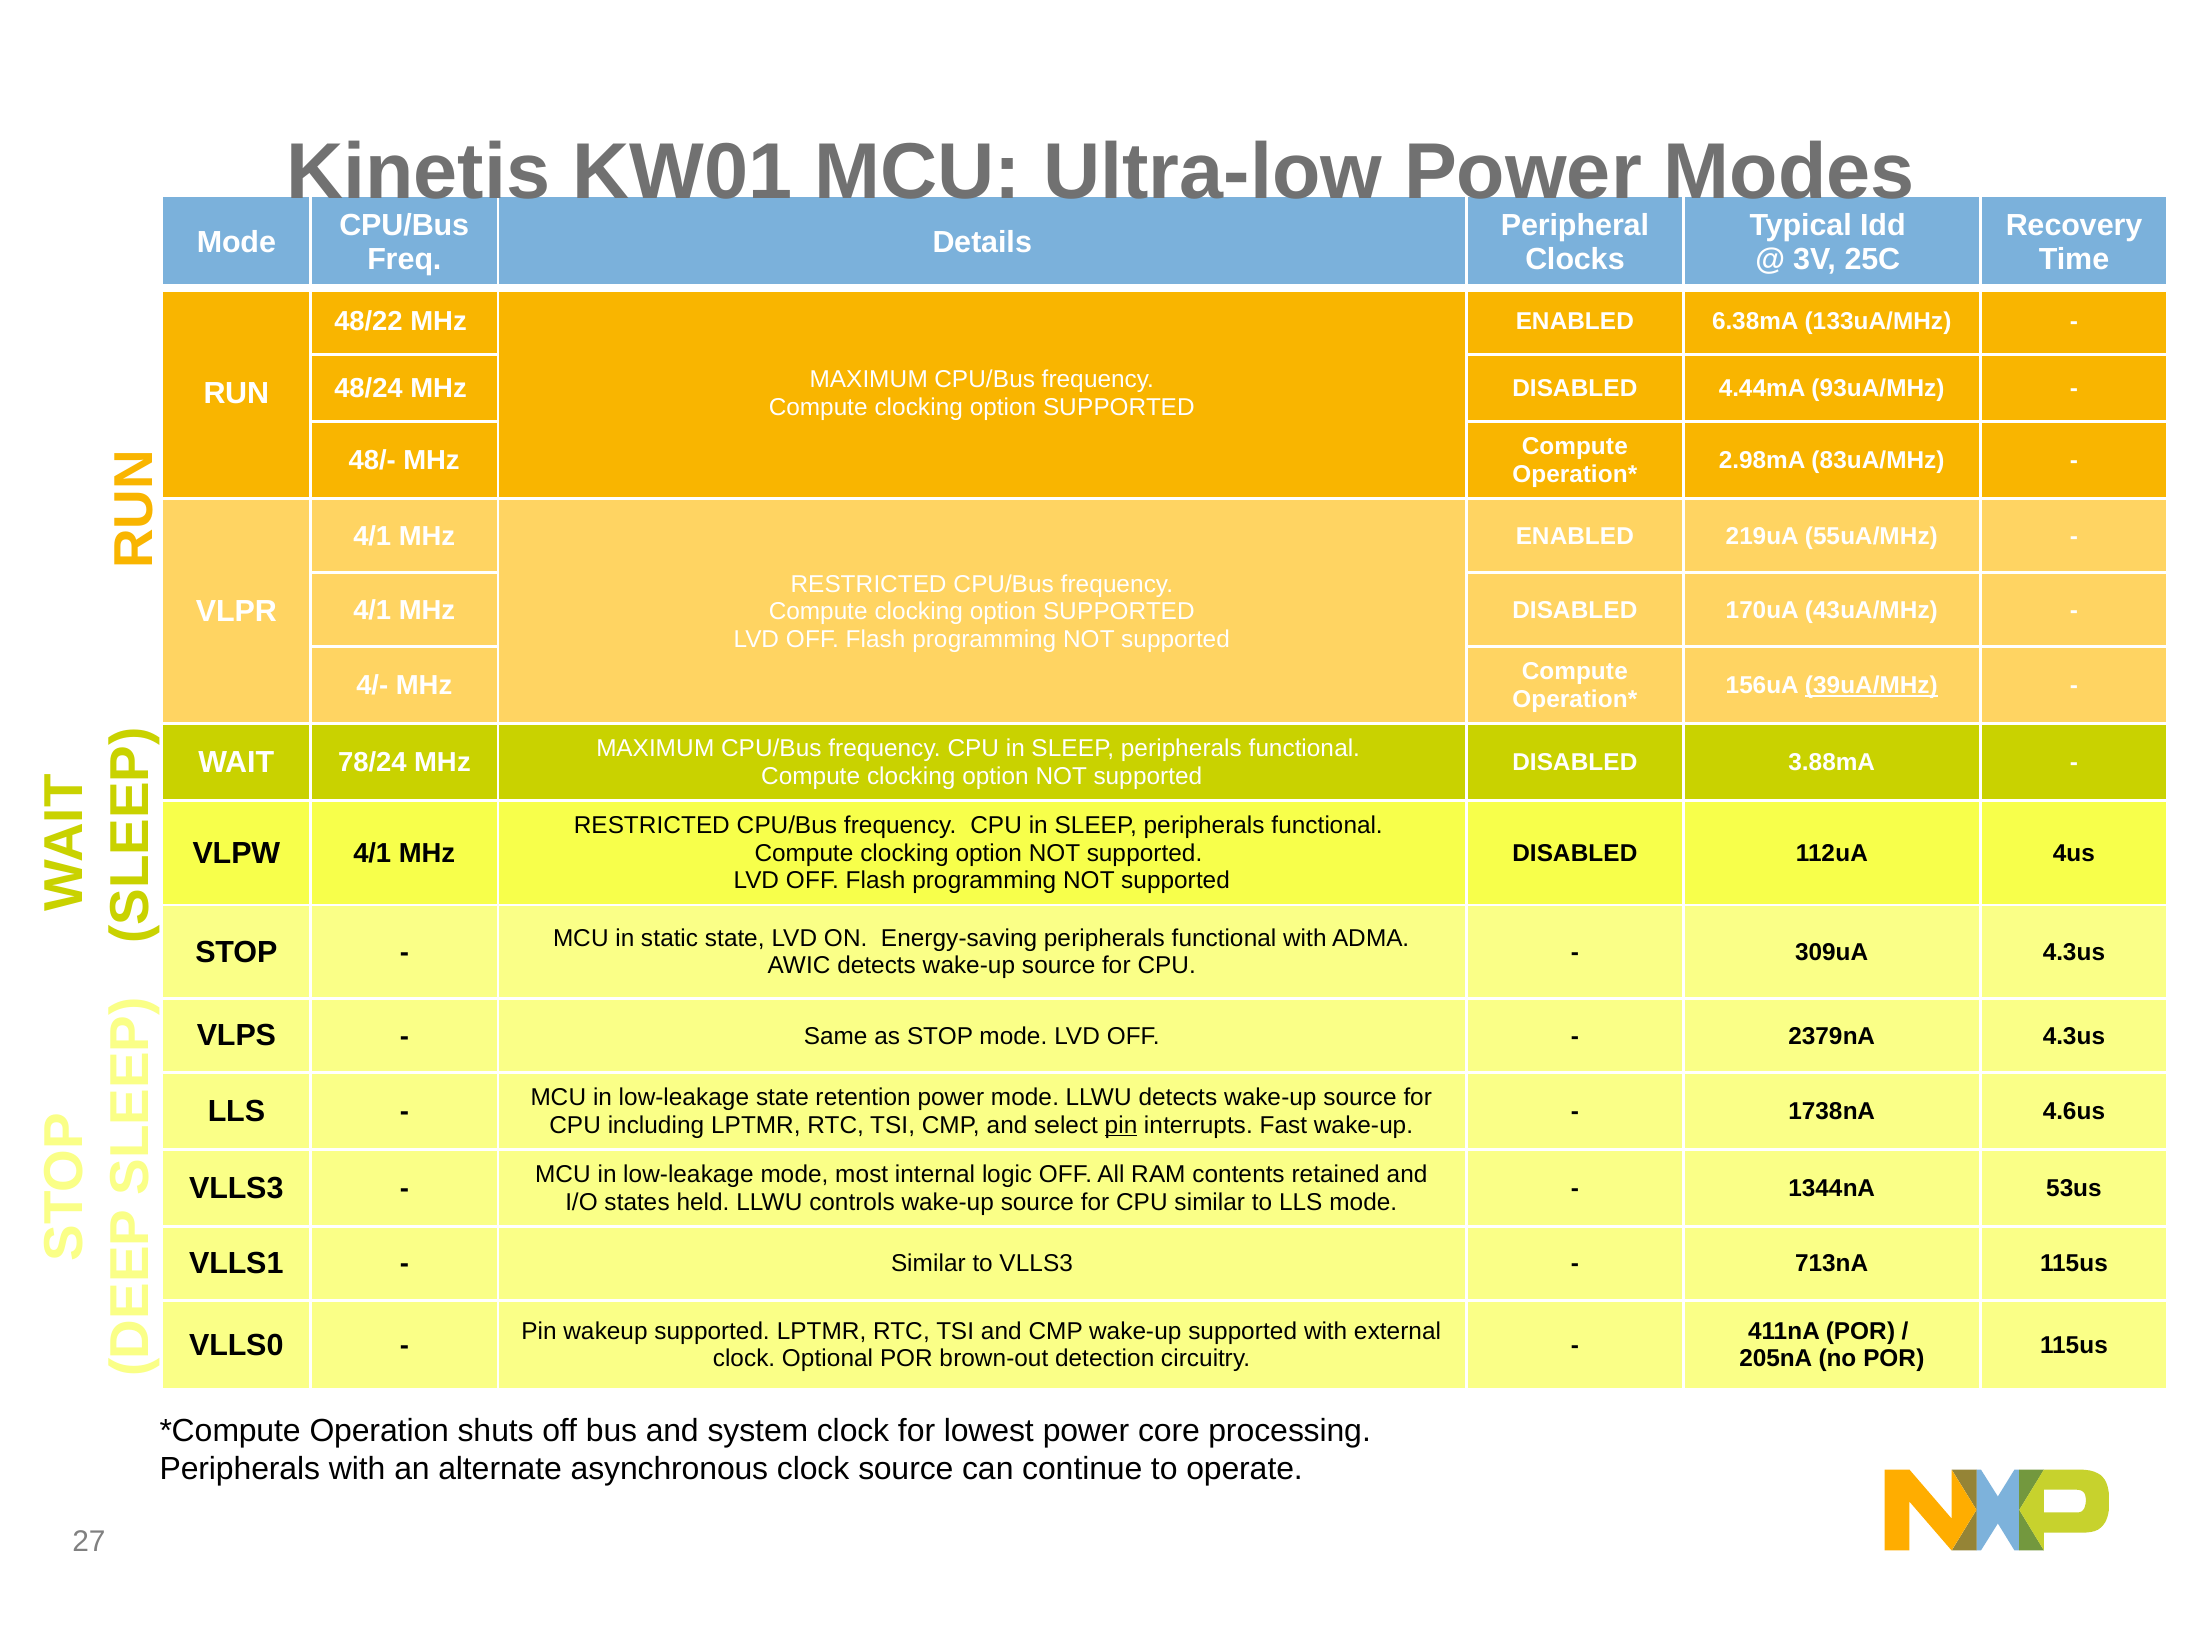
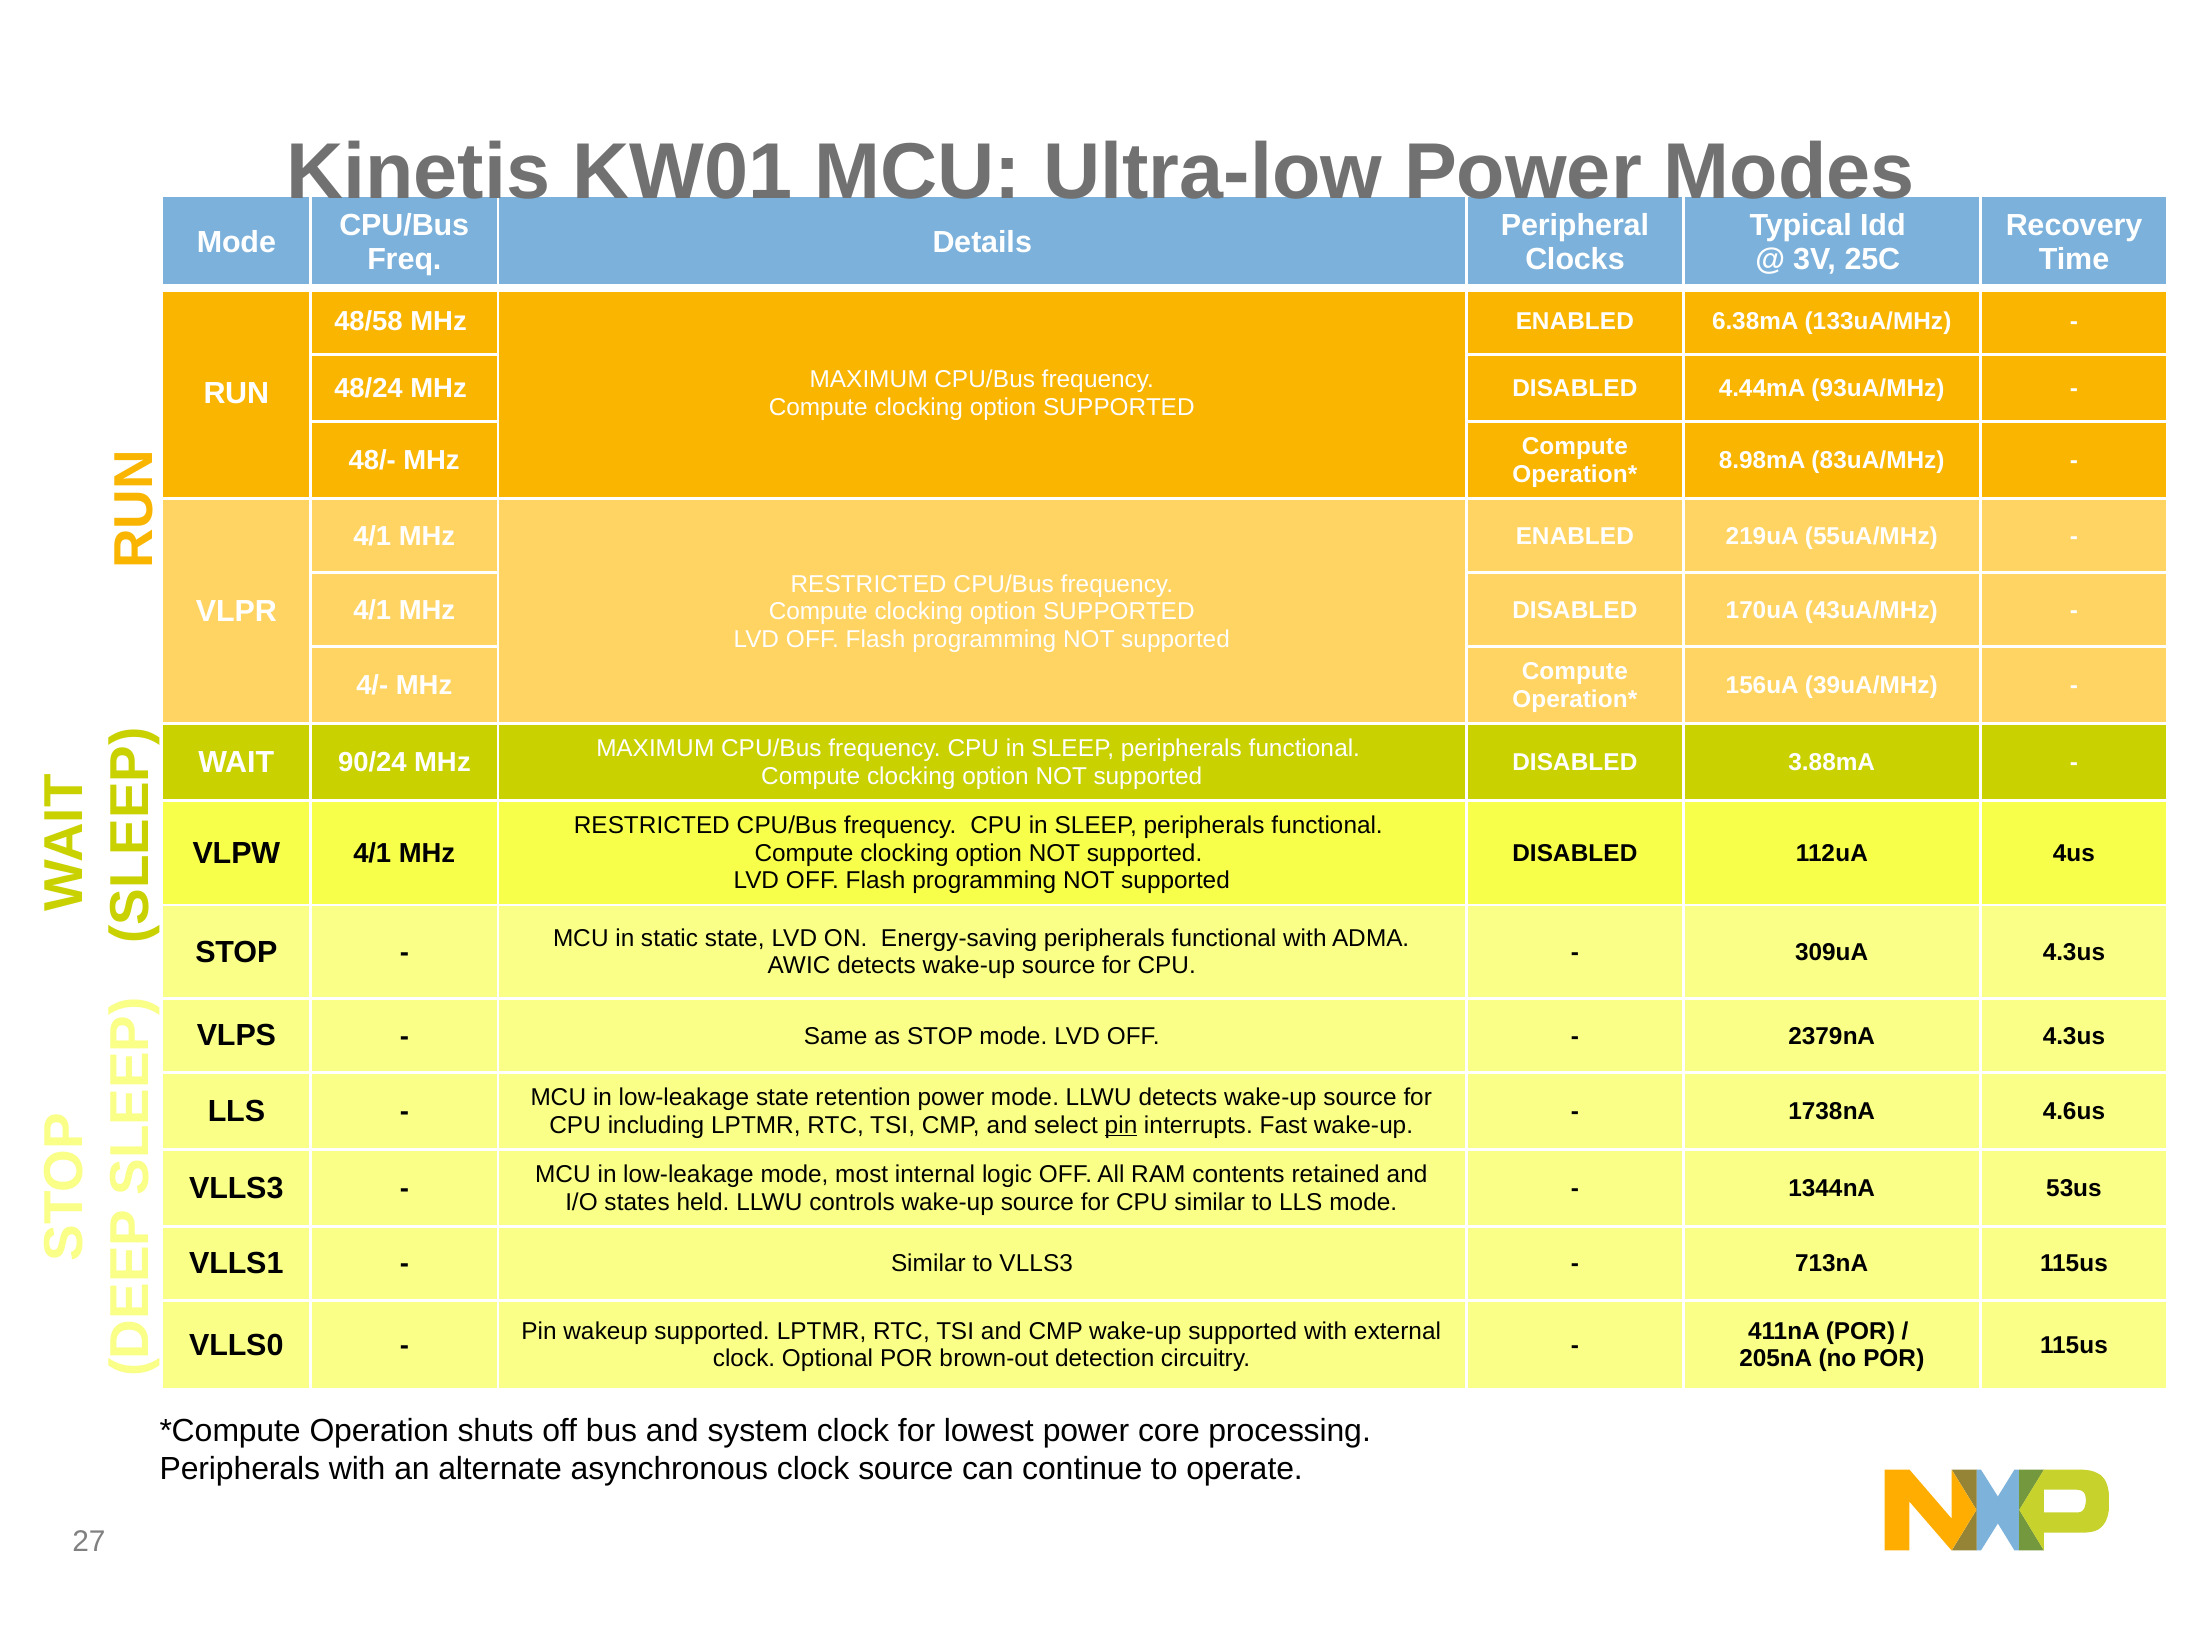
48/22: 48/22 -> 48/58
2.98mA: 2.98mA -> 8.98mA
39uA/MHz underline: present -> none
78/24: 78/24 -> 90/24
